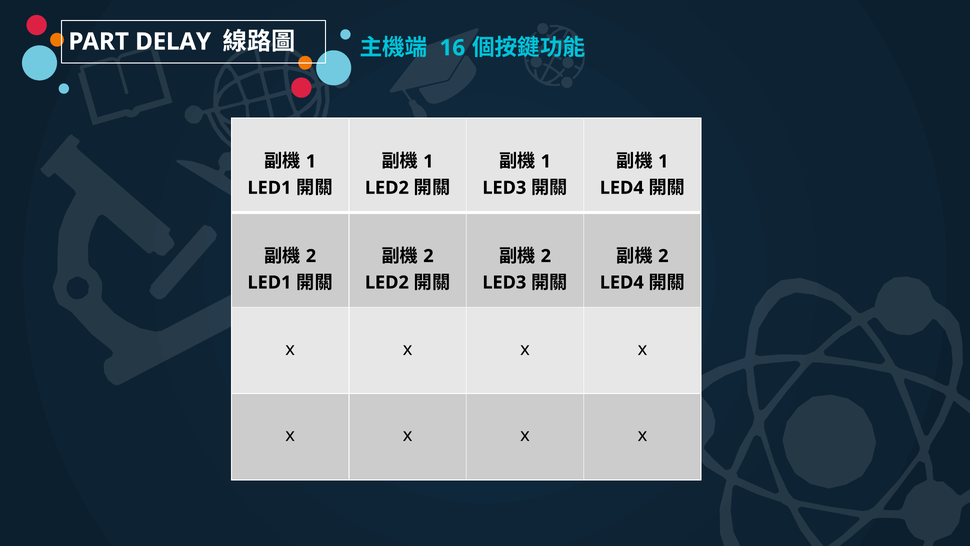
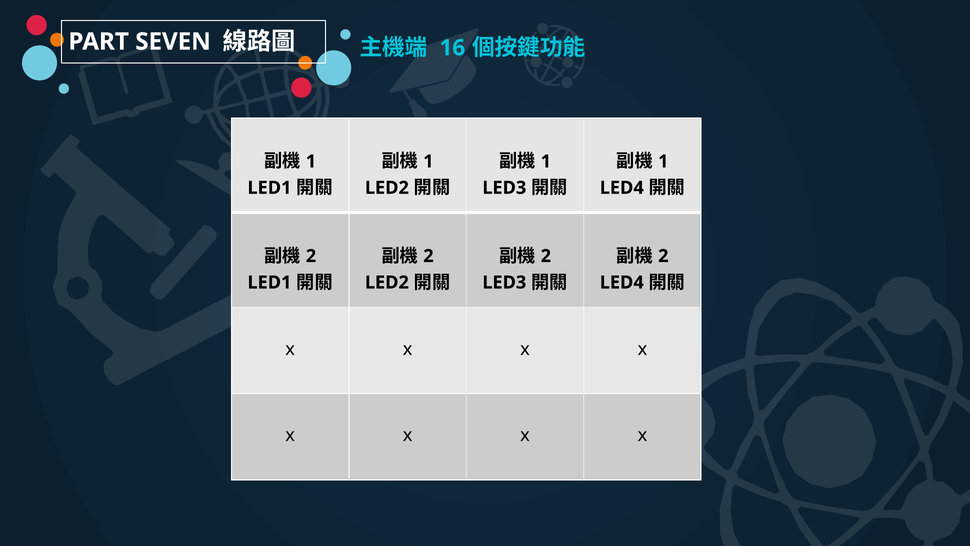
DELAY: DELAY -> SEVEN
